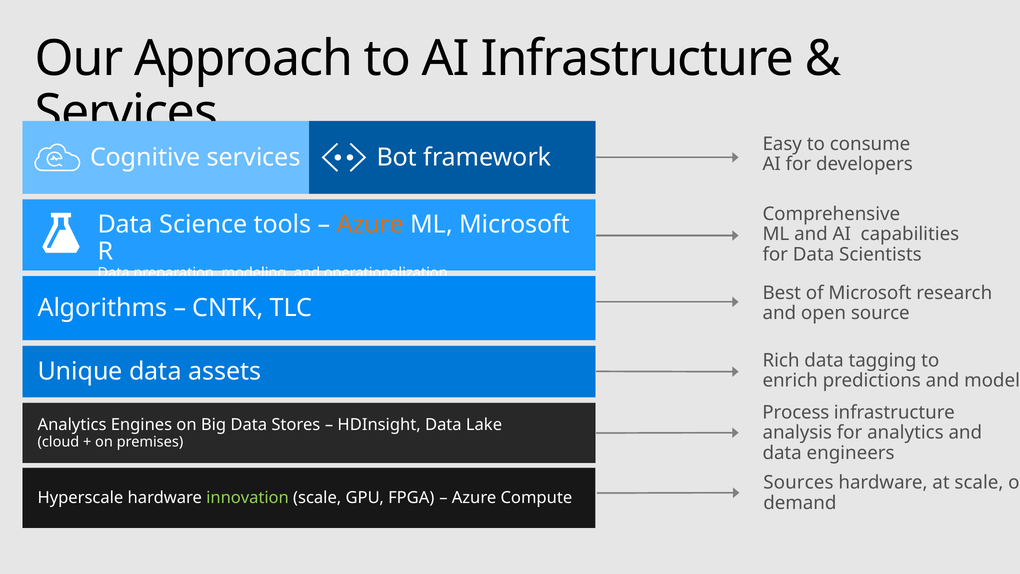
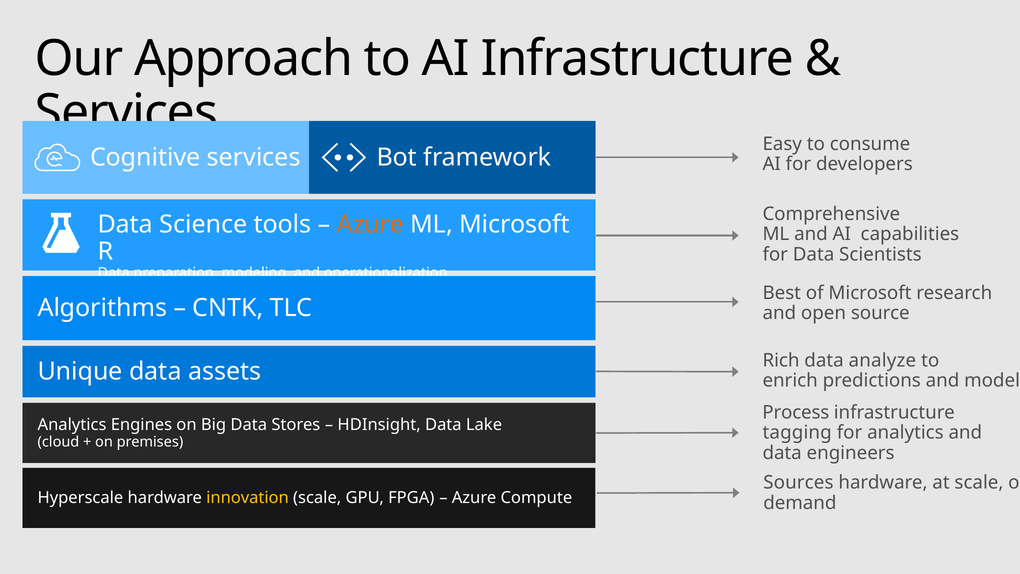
tagging: tagging -> analyze
analysis: analysis -> tagging
innovation colour: light green -> yellow
